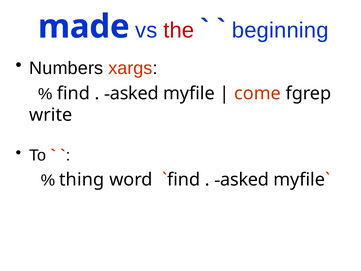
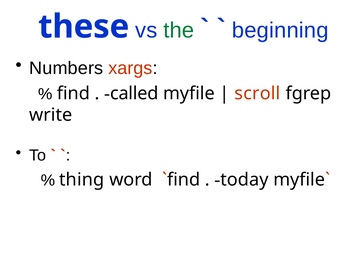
made: made -> these
the colour: red -> green
asked at (134, 93): asked -> called
come: come -> scroll
asked at (245, 180): asked -> today
